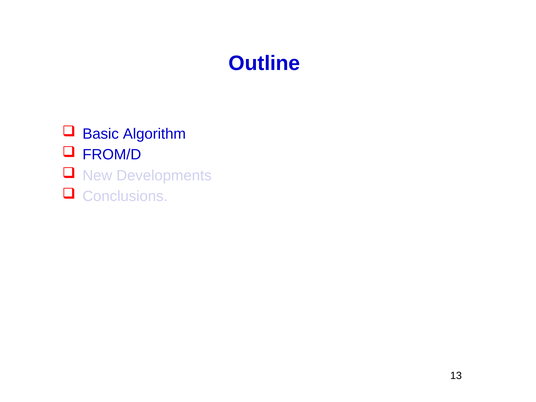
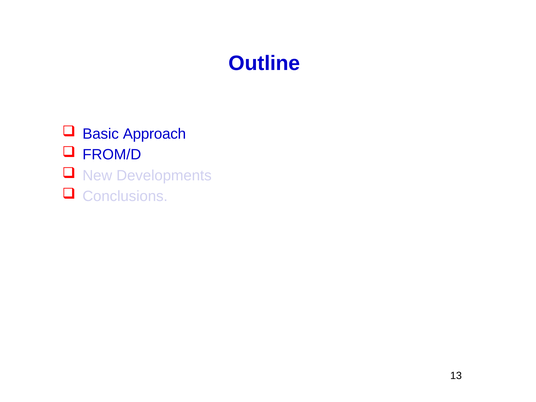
Algorithm: Algorithm -> Approach
